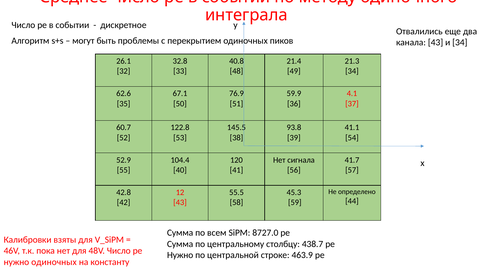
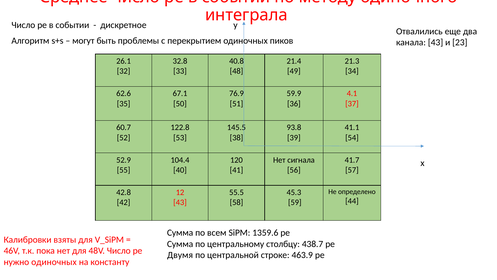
и 34: 34 -> 23
8727.0: 8727.0 -> 1359.6
Нужно at (180, 255): Нужно -> Двумя
